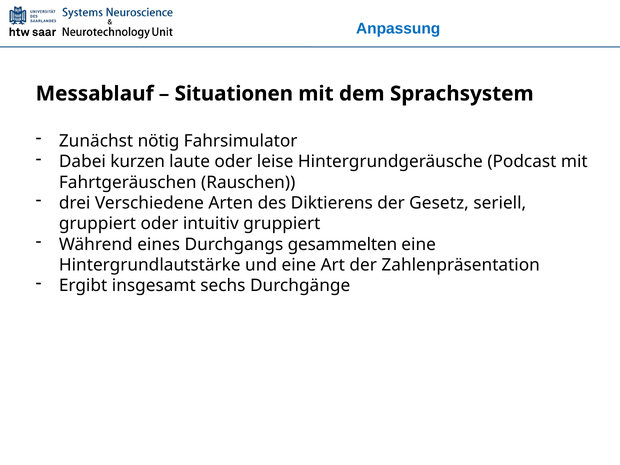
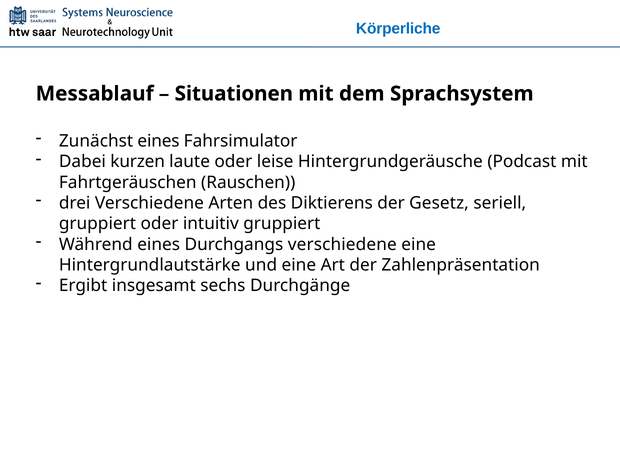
Anpassung: Anpassung -> Körperliche
Zunächst nötig: nötig -> eines
Durchgangs gesammelten: gesammelten -> verschiedene
